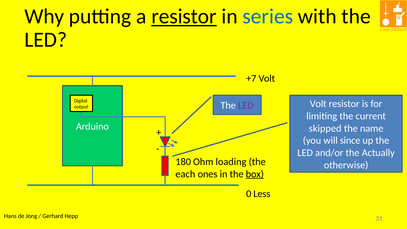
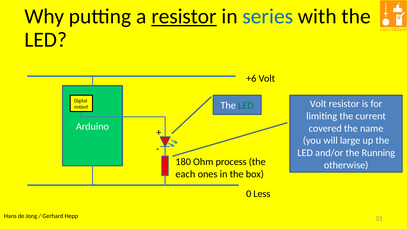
+7: +7 -> +6
LED at (246, 106) colour: purple -> green
skipped: skipped -> covered
since: since -> large
Actually: Actually -> Running
loading: loading -> process
box underline: present -> none
